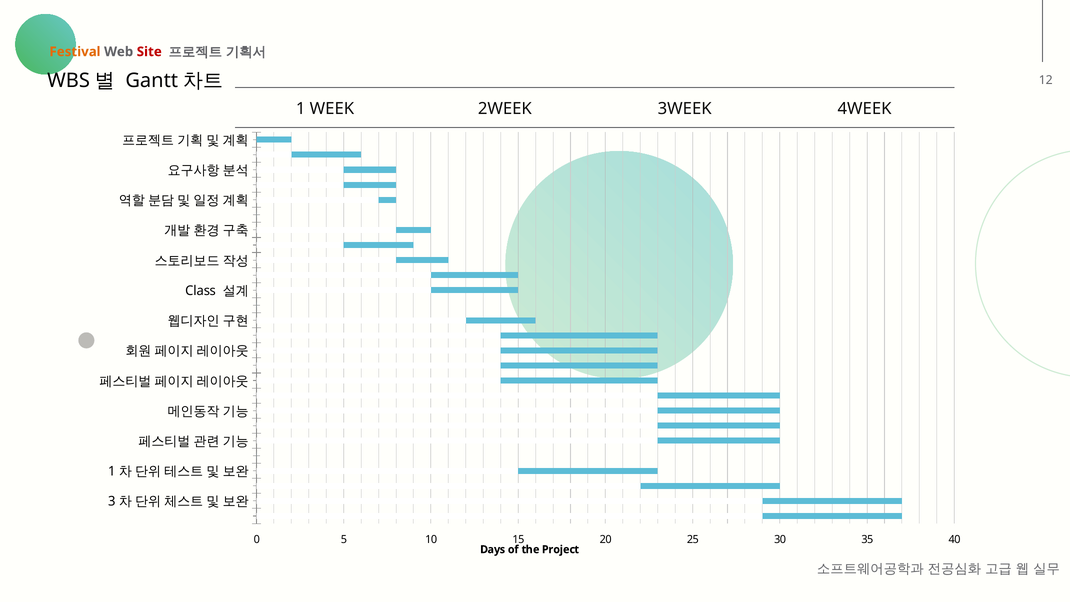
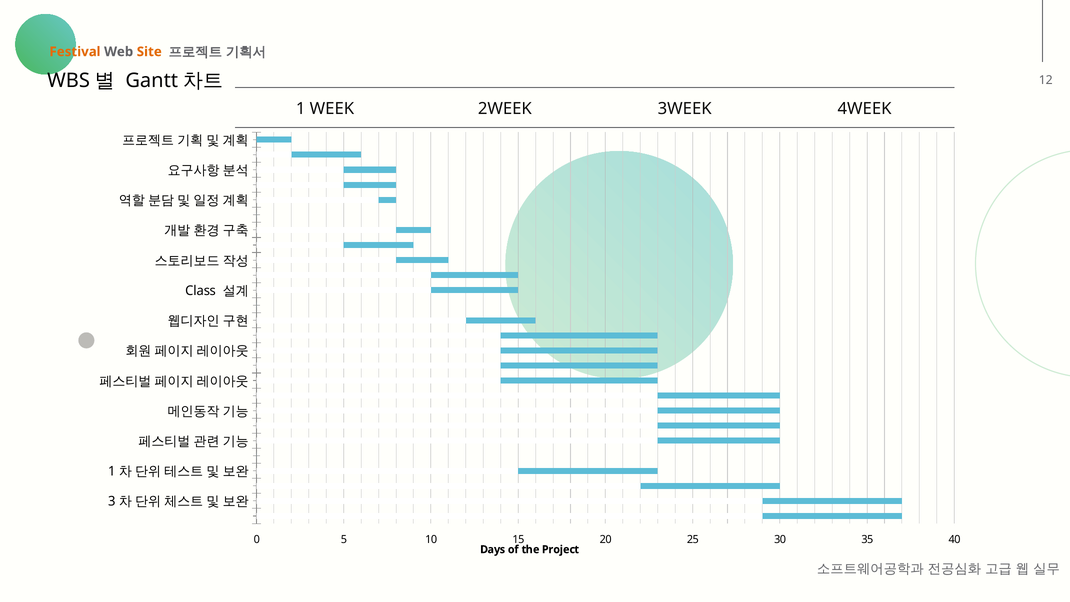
Site colour: red -> orange
